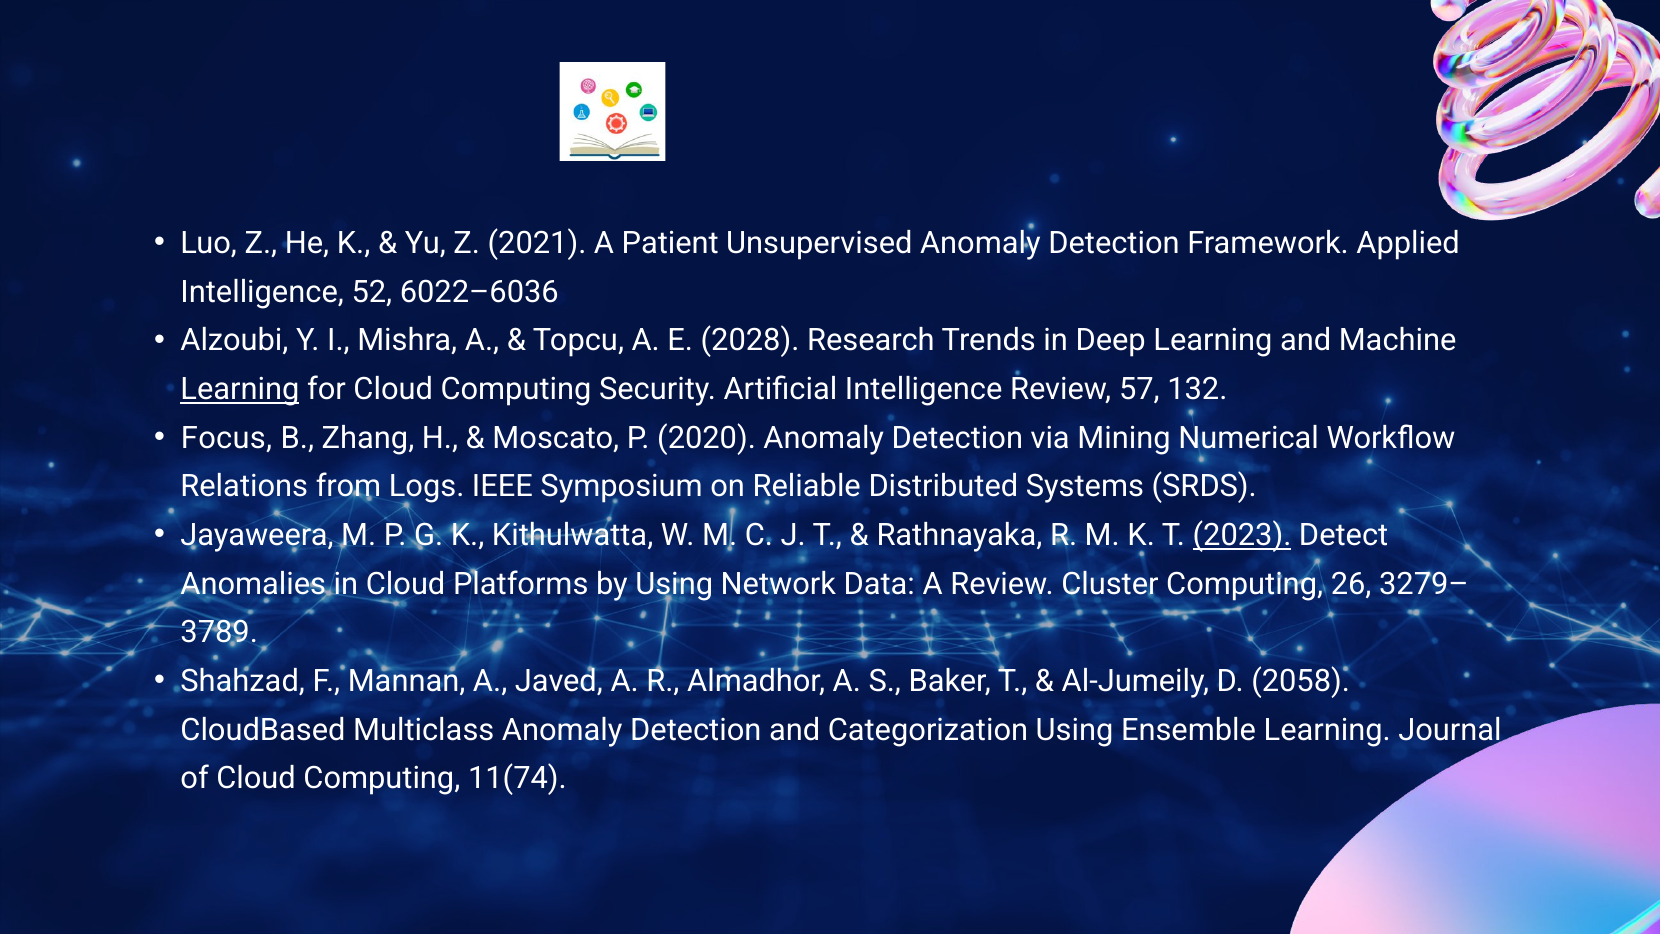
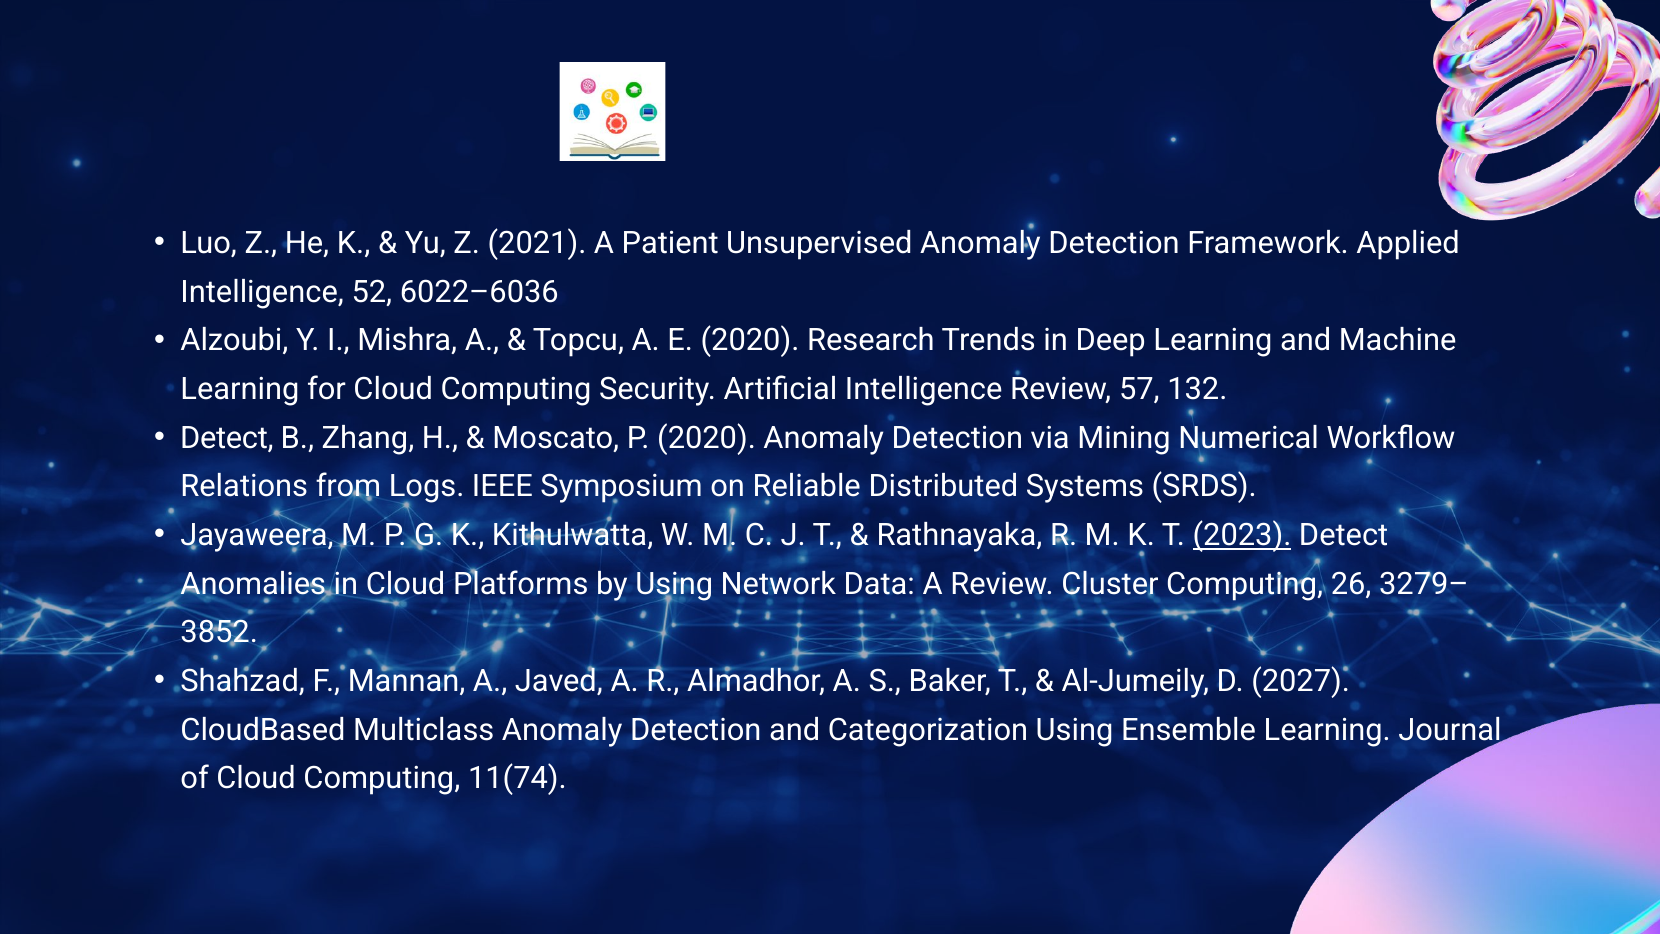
E 2028: 2028 -> 2020
Learning at (240, 389) underline: present -> none
Focus at (227, 438): Focus -> Detect
3789: 3789 -> 3852
2058: 2058 -> 2027
